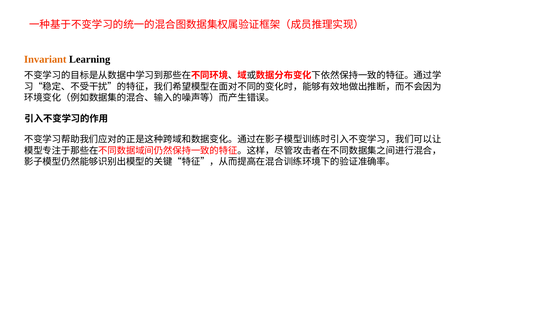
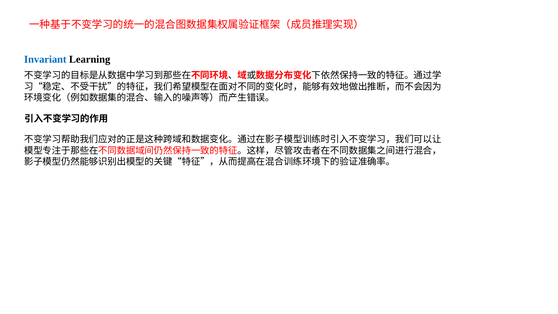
Invariant colour: orange -> blue
